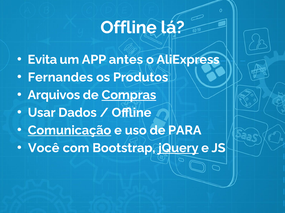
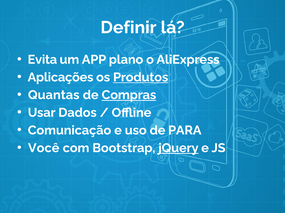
Offline at (129, 28): Offline -> Definir
antes: antes -> plano
Fernandes: Fernandes -> Aplicações
Produtos underline: none -> present
Arquivos: Arquivos -> Quantas
Comunicação underline: present -> none
